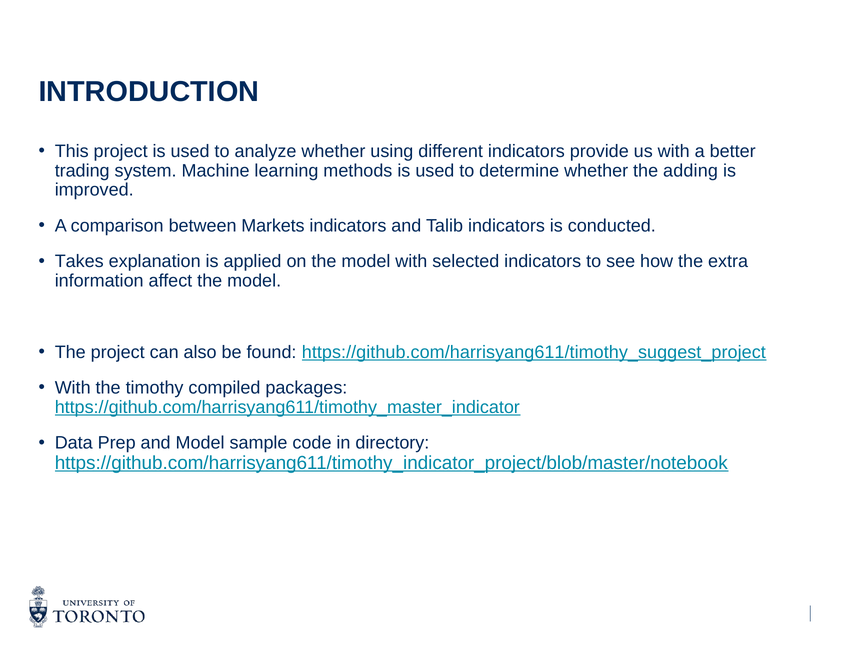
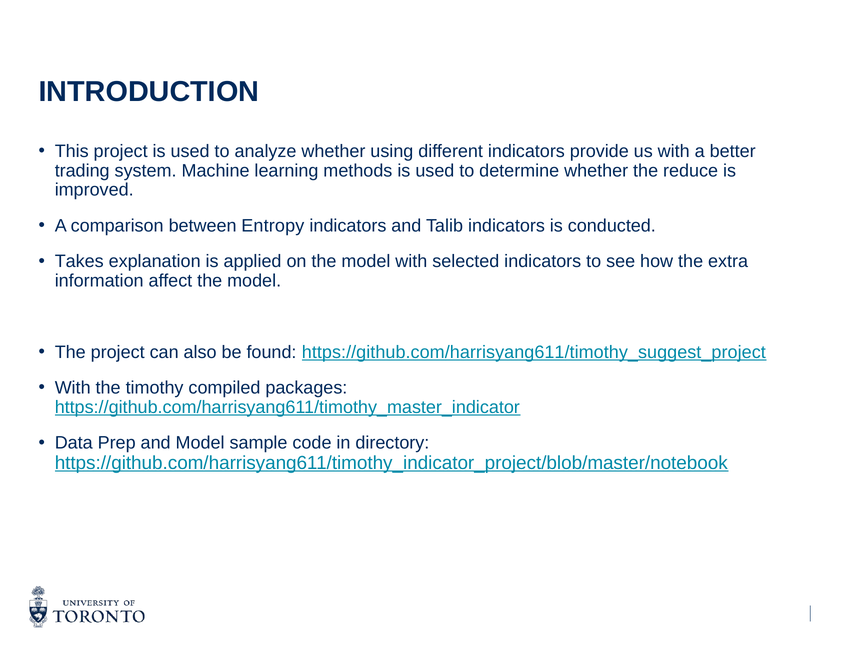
adding: adding -> reduce
Markets: Markets -> Entropy
